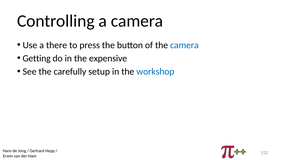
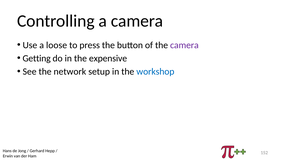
there: there -> loose
camera at (184, 45) colour: blue -> purple
carefully: carefully -> network
